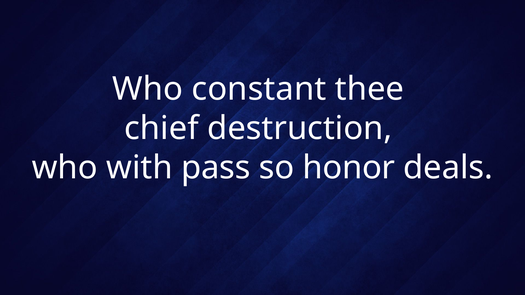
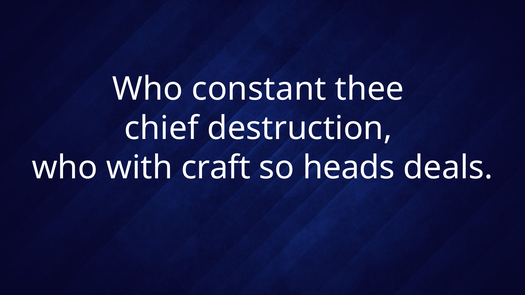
pass: pass -> craft
honor: honor -> heads
